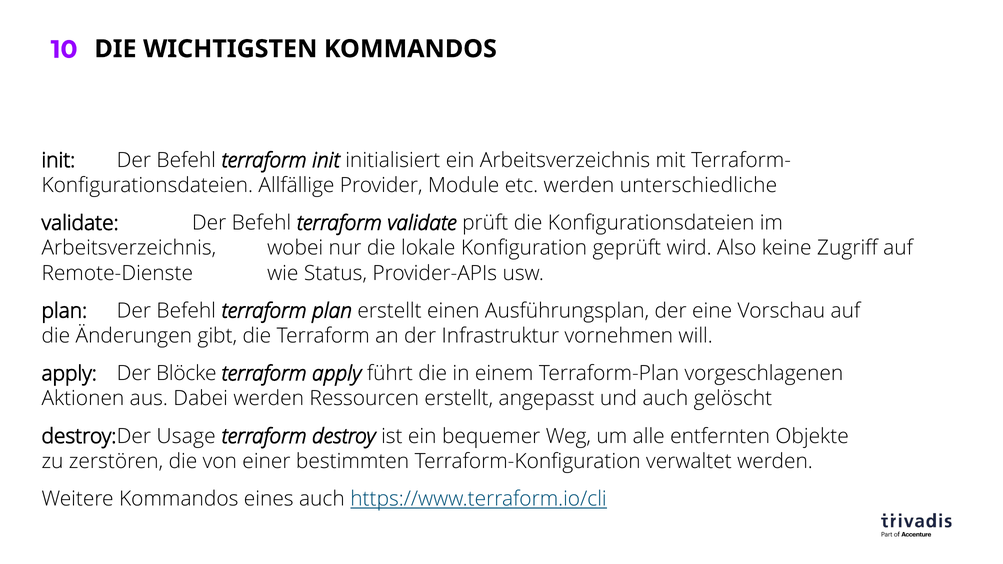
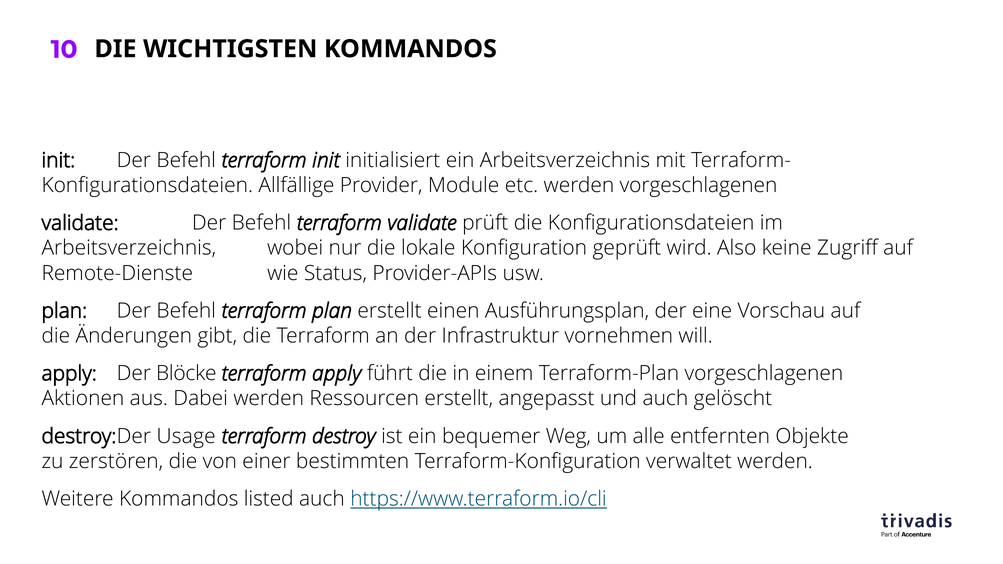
werden unterschiedliche: unterschiedliche -> vorgeschlagenen
eines: eines -> listed
